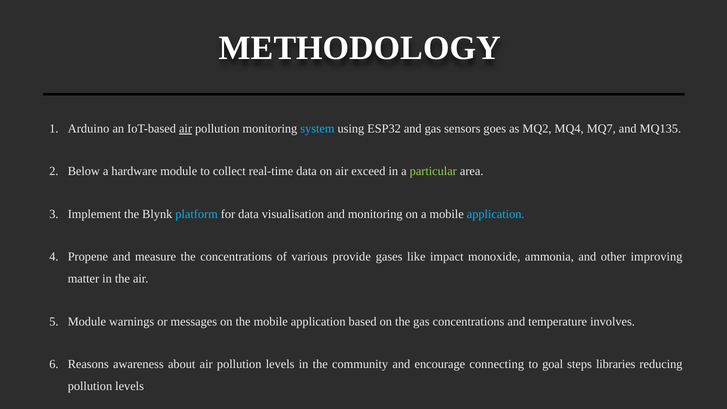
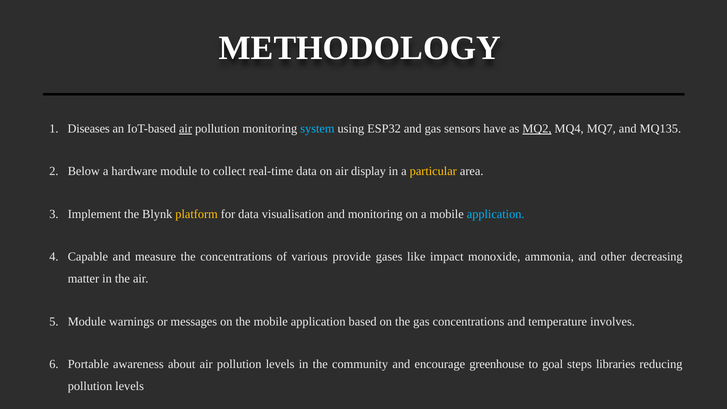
Arduino: Arduino -> Diseases
goes: goes -> have
MQ2 underline: none -> present
exceed: exceed -> display
particular colour: light green -> yellow
platform colour: light blue -> yellow
Propene: Propene -> Capable
improving: improving -> decreasing
Reasons: Reasons -> Portable
connecting: connecting -> greenhouse
